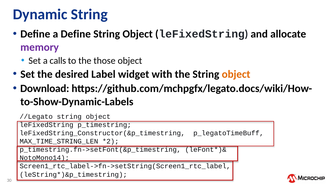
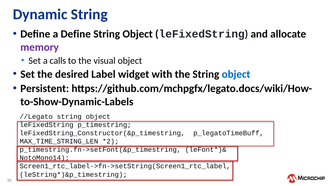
those: those -> visual
object at (236, 74) colour: orange -> blue
Download: Download -> Persistent
